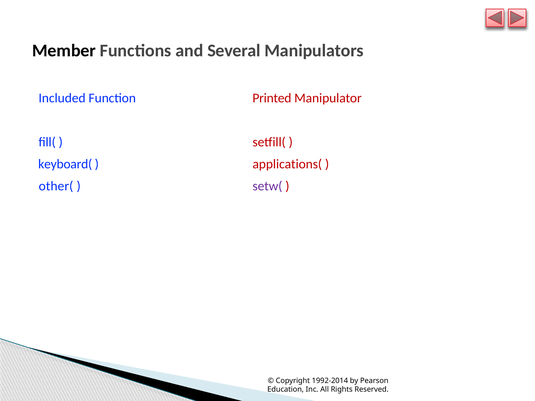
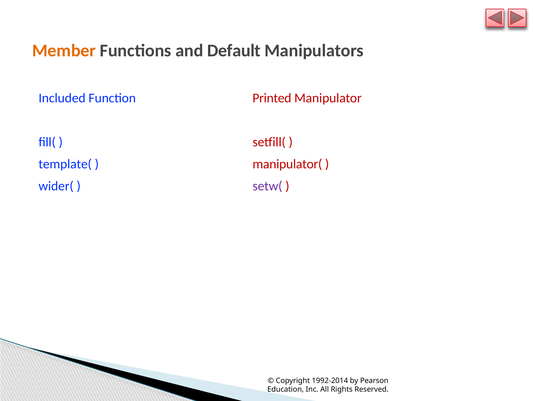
Member colour: black -> orange
Several: Several -> Default
keyboard(: keyboard( -> template(
applications(: applications( -> manipulator(
other(: other( -> wider(
